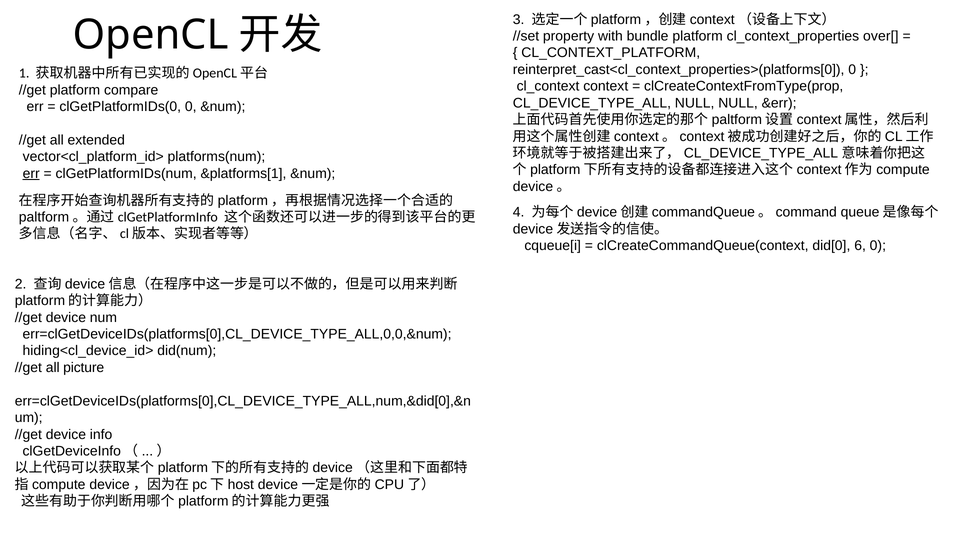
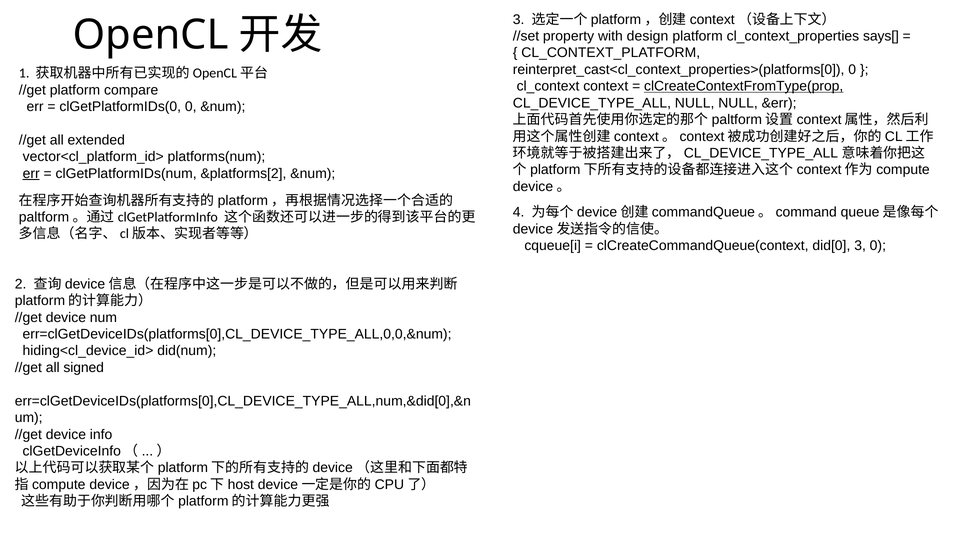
bundle: bundle -> design
over[: over[ -> says[
clCreateContextFromType(prop underline: none -> present
&platforms[1: &platforms[1 -> &platforms[2
did[0 6: 6 -> 3
picture: picture -> signed
